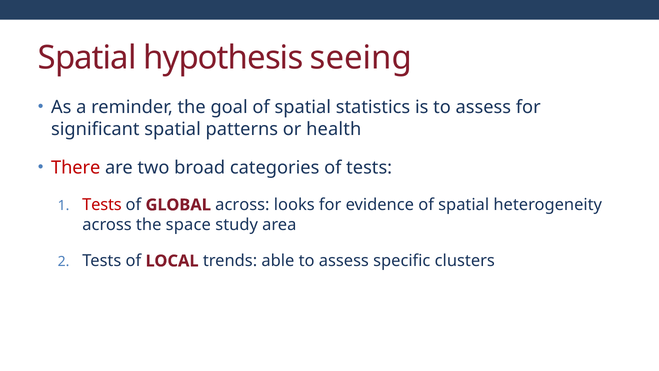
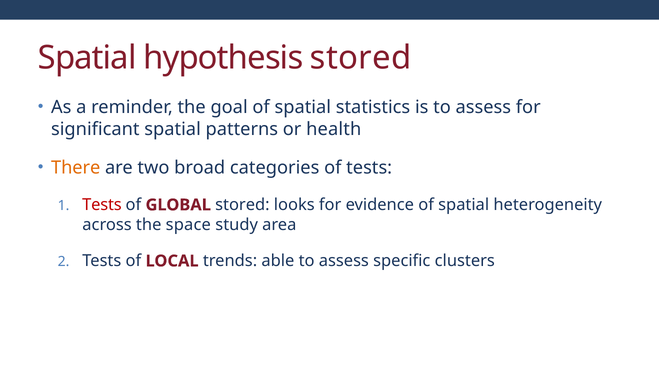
hypothesis seeing: seeing -> stored
There colour: red -> orange
GLOBAL across: across -> stored
